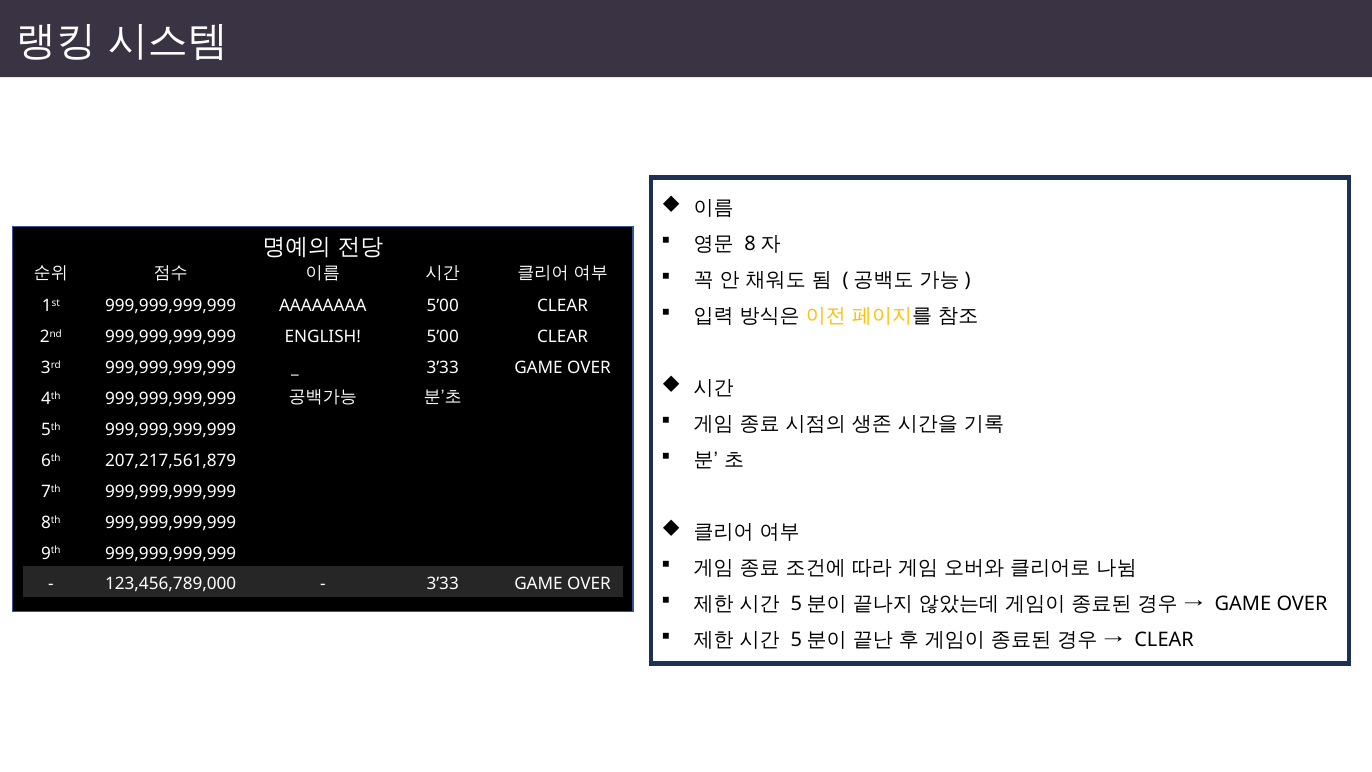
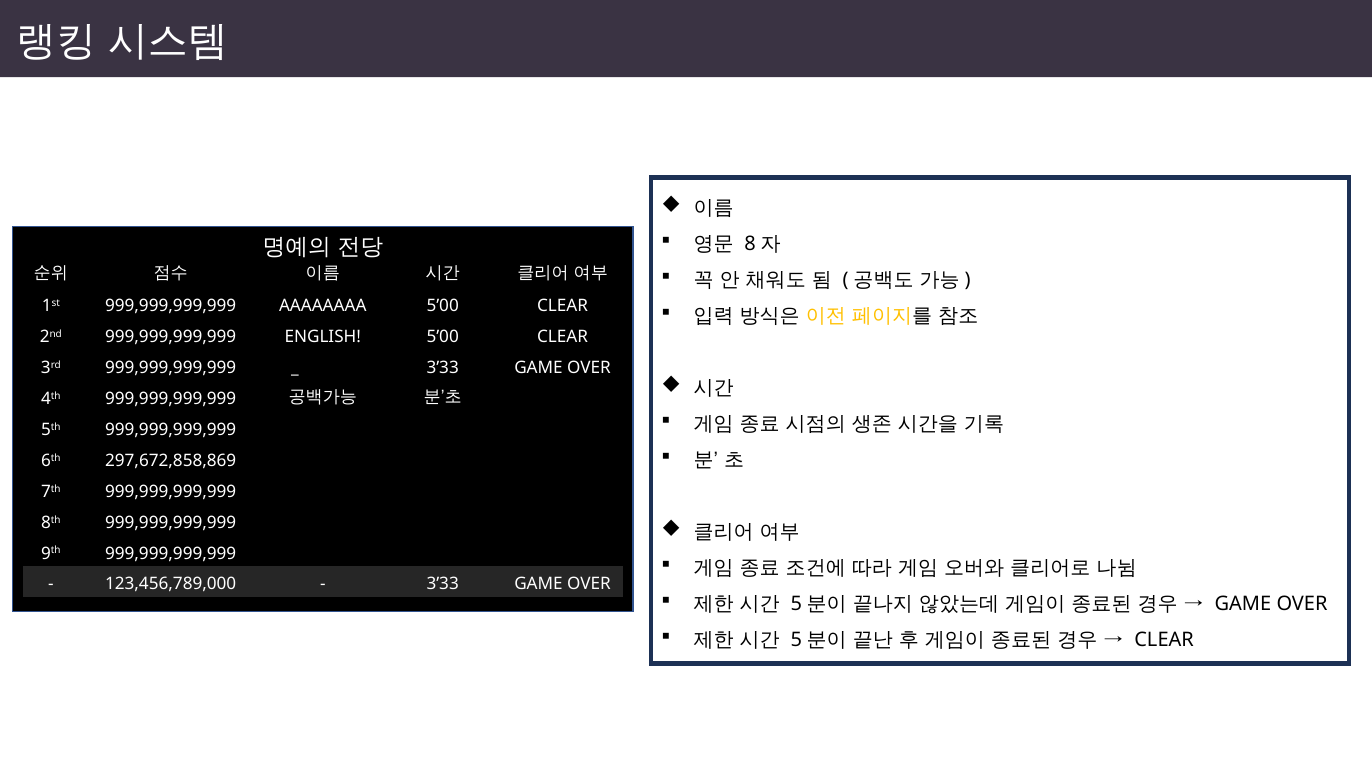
207,217,561,879: 207,217,561,879 -> 297,672,858,869
